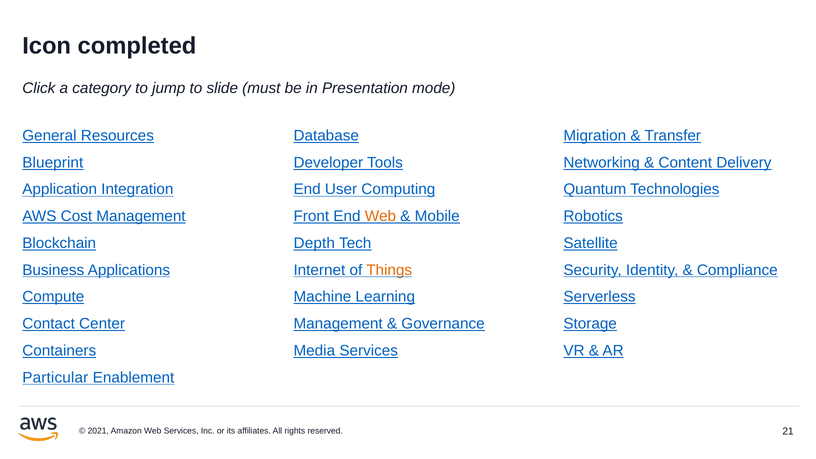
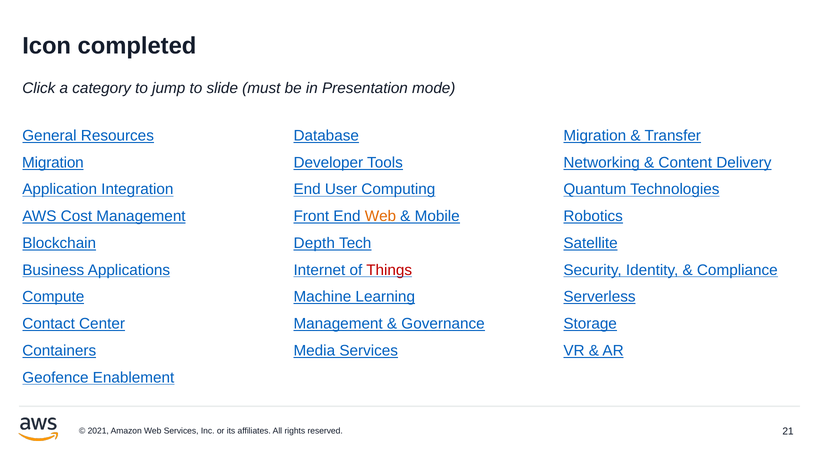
Blueprint at (53, 163): Blueprint -> Migration
Things colour: orange -> red
Particular: Particular -> Geofence
